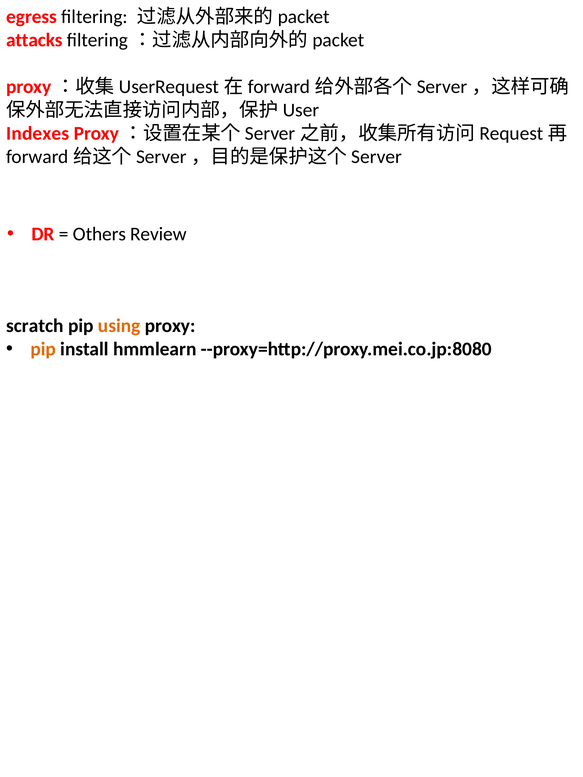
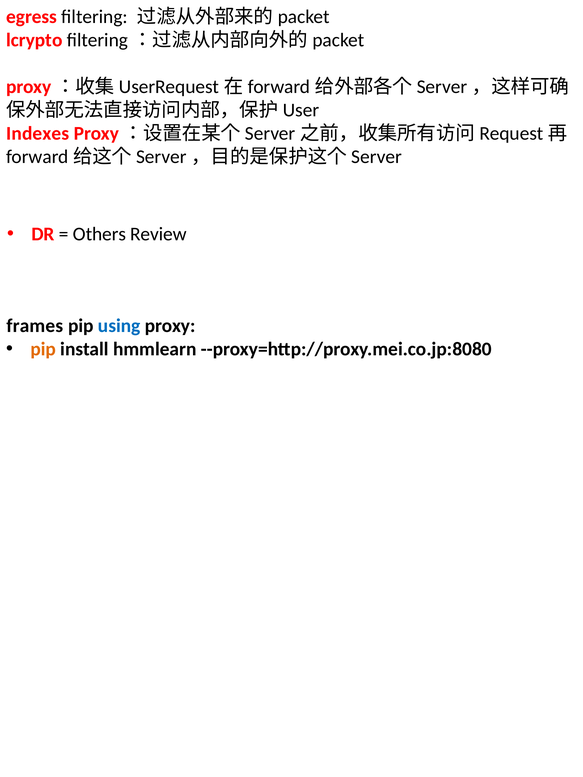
attacks: attacks -> lcrypto
scratch: scratch -> frames
using colour: orange -> blue
